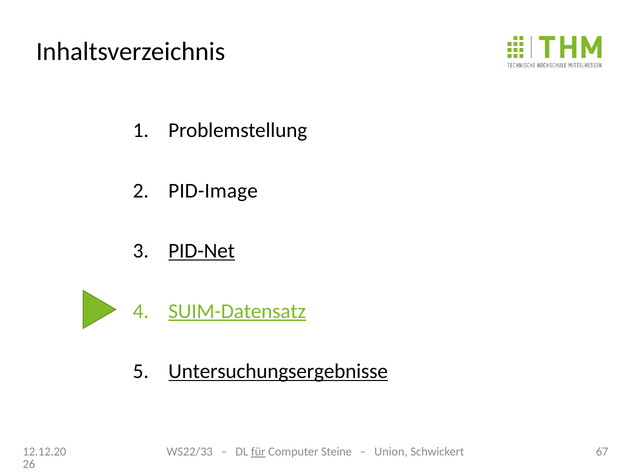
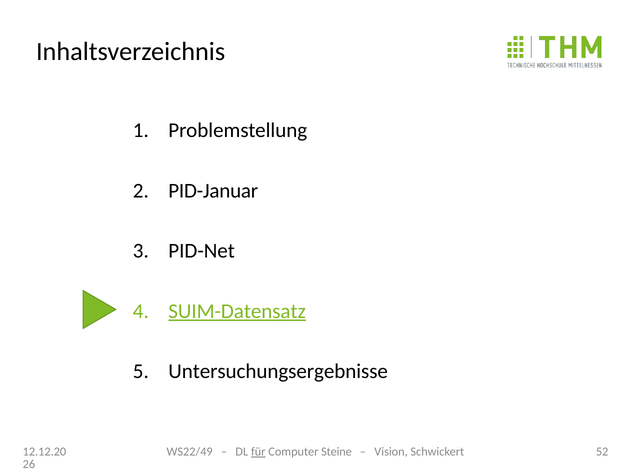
PID-Image: PID-Image -> PID-Januar
PID-Net underline: present -> none
Untersuchungsergebnisse underline: present -> none
WS22/33: WS22/33 -> WS22/49
Union: Union -> Vision
67: 67 -> 52
